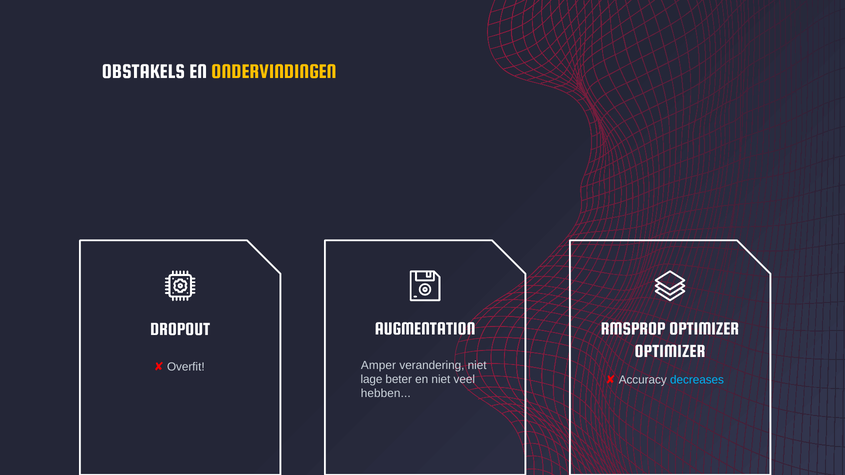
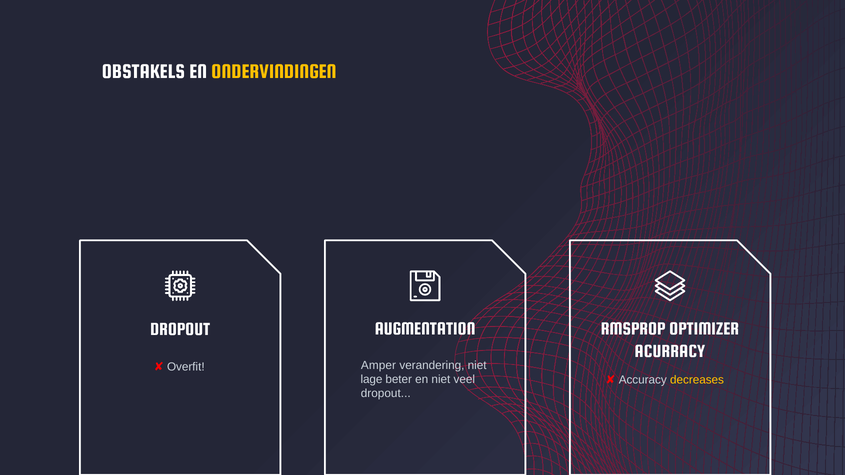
OPTIMIZER at (670, 351): OPTIMIZER -> ACURRACY
decreases colour: light blue -> yellow
hebben at (386, 394): hebben -> dropout
